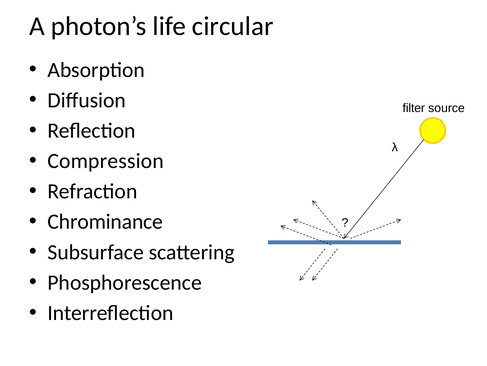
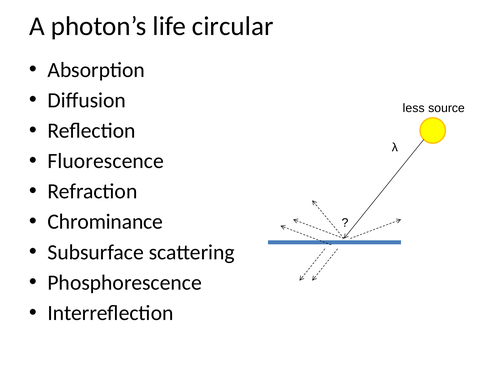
filter: filter -> less
Compression: Compression -> Fluorescence
